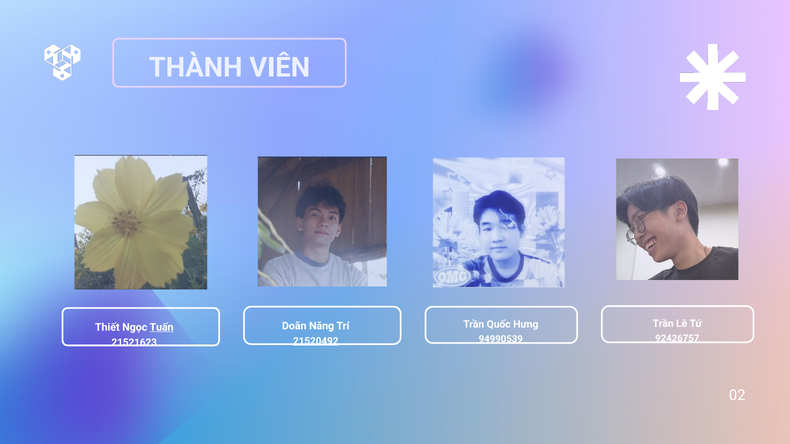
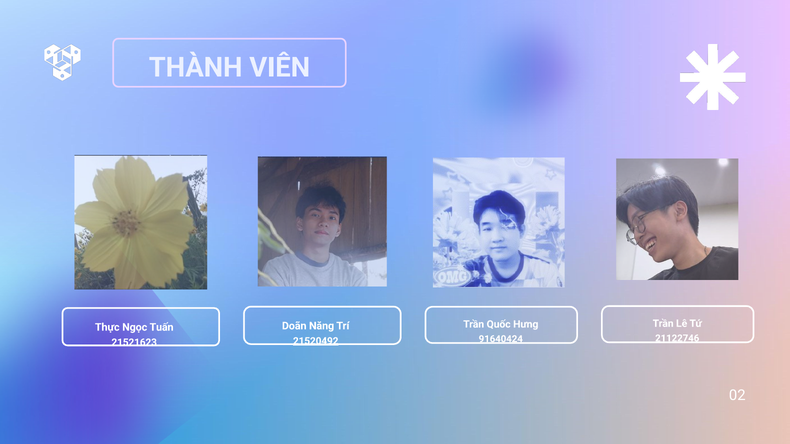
Thiết: Thiết -> Thực
Tuấn underline: present -> none
92426757: 92426757 -> 21122746
94990539: 94990539 -> 91640424
